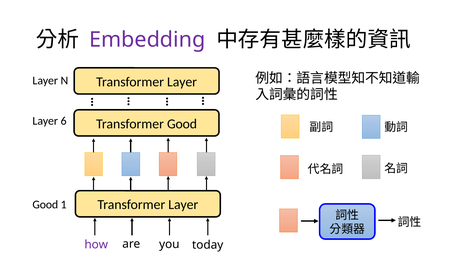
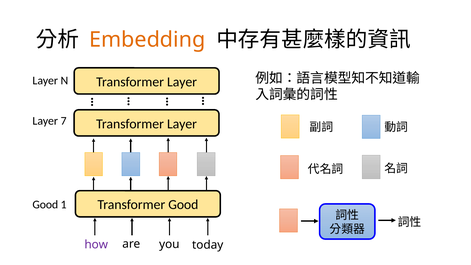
Embedding colour: purple -> orange
6: 6 -> 7
Good at (182, 124): Good -> Layer
Layer at (183, 205): Layer -> Good
